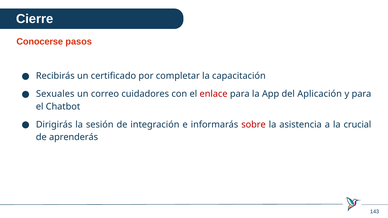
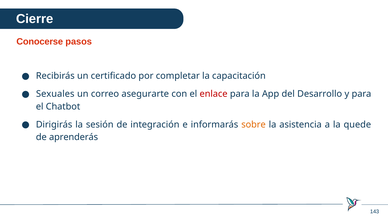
cuidadores: cuidadores -> asegurarte
Aplicación: Aplicación -> Desarrollo
sobre colour: red -> orange
crucial: crucial -> quede
